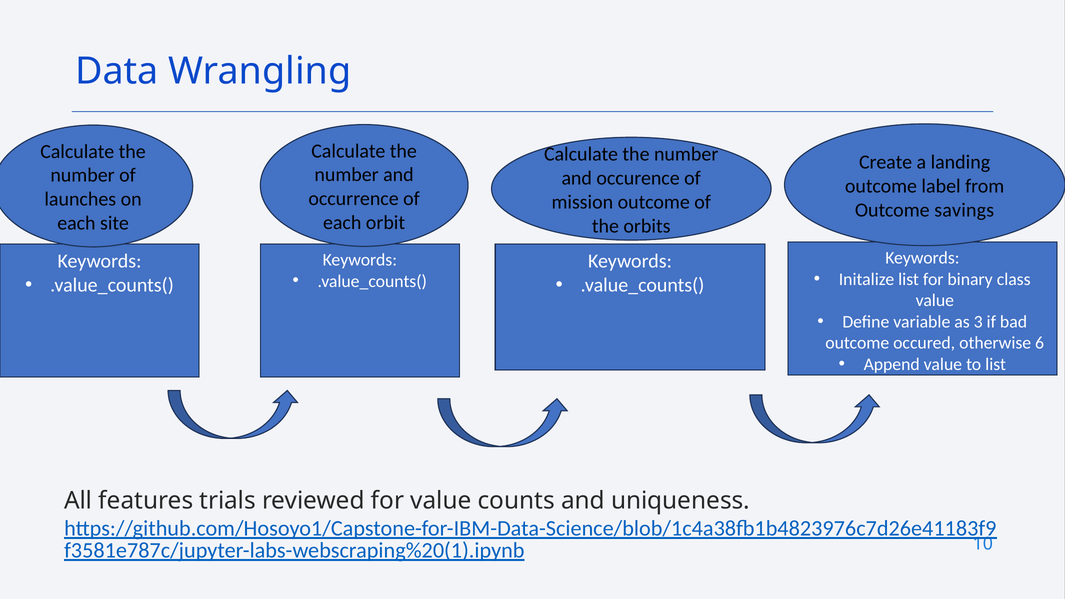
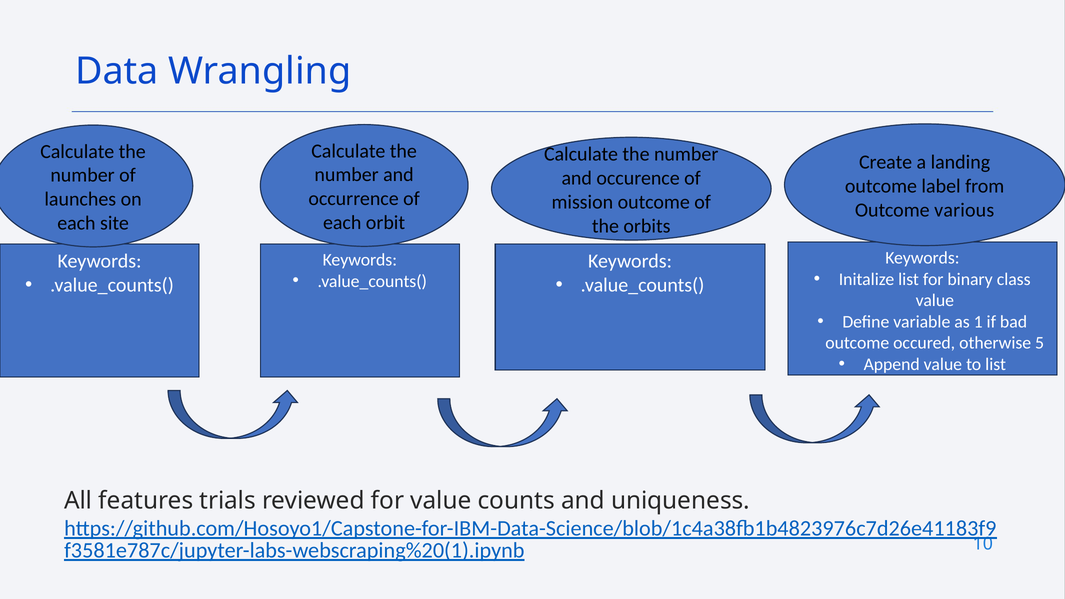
savings: savings -> various
3: 3 -> 1
6: 6 -> 5
